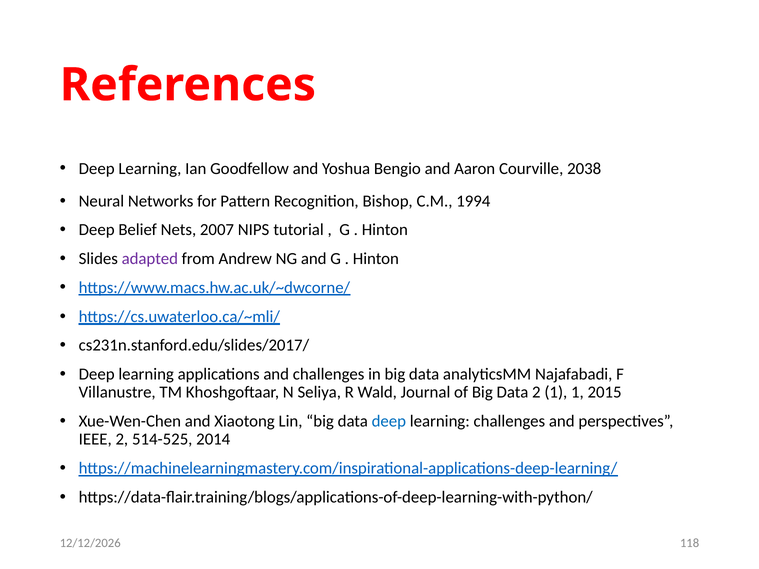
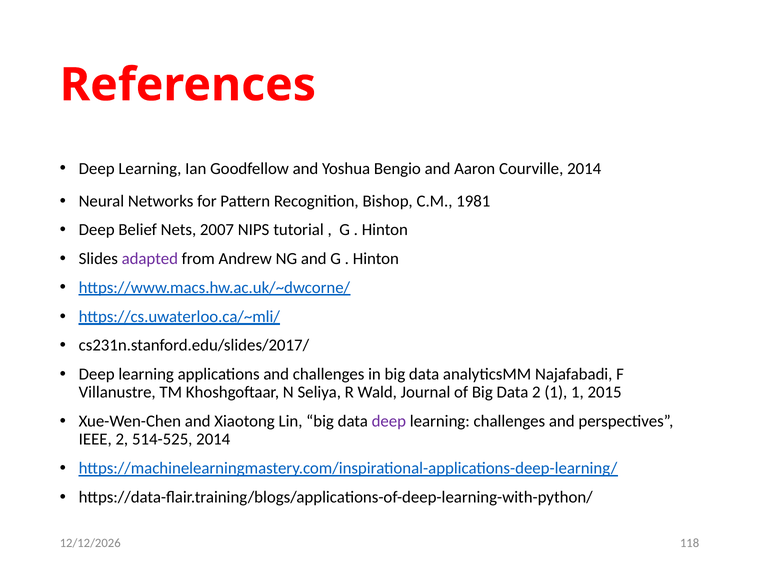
Courville 2038: 2038 -> 2014
1994: 1994 -> 1981
deep at (389, 421) colour: blue -> purple
